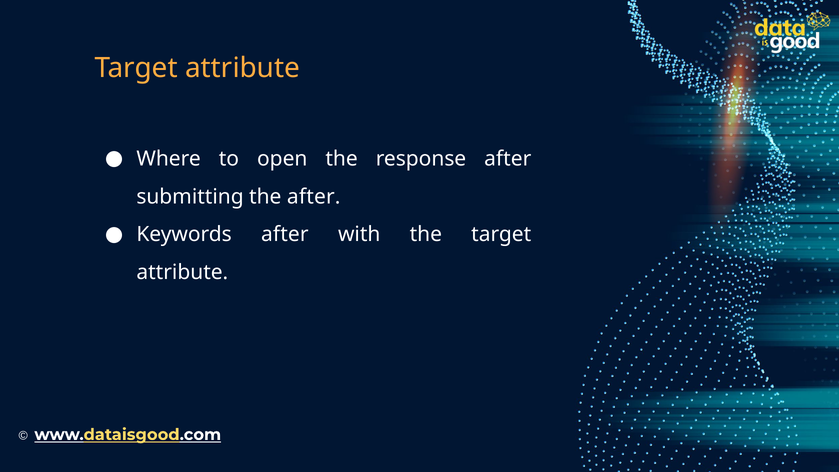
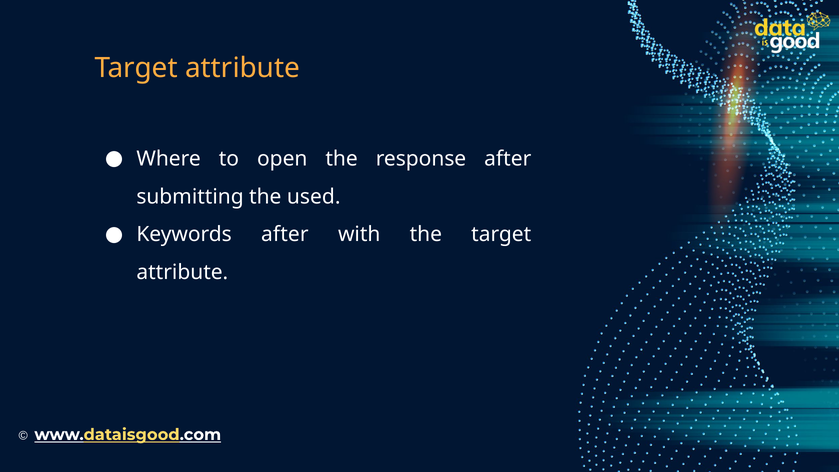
the after: after -> used
